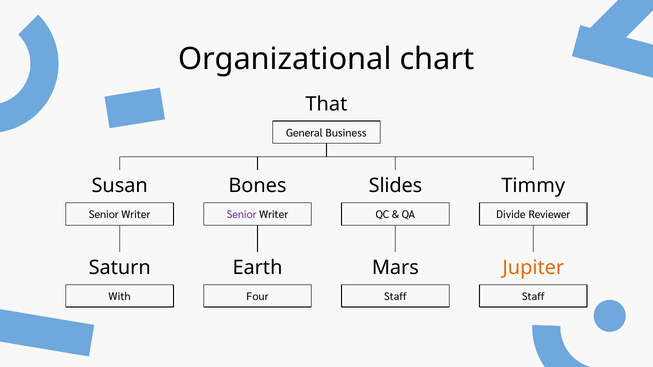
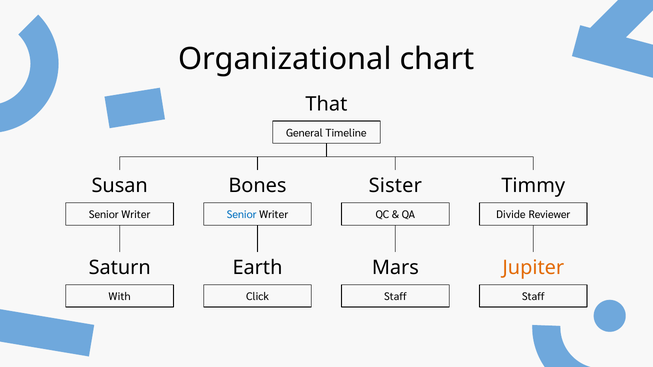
Business: Business -> Timeline
Slides: Slides -> Sister
Senior at (242, 215) colour: purple -> blue
Four: Four -> Click
